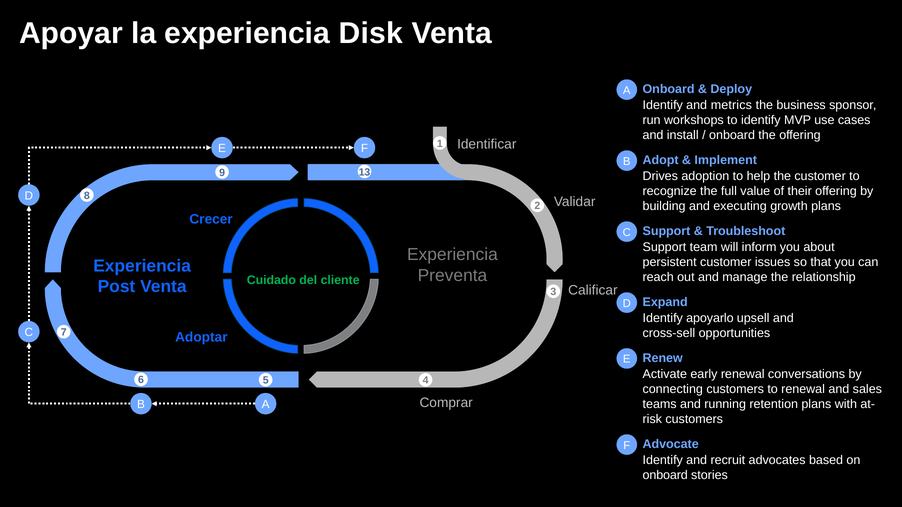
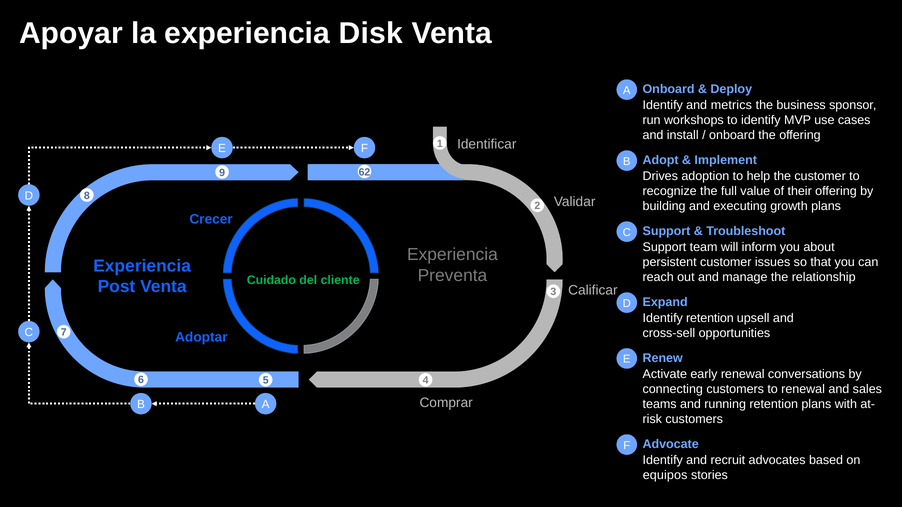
13: 13 -> 62
Identify apoyarlo: apoyarlo -> retention
onboard at (665, 476): onboard -> equipos
